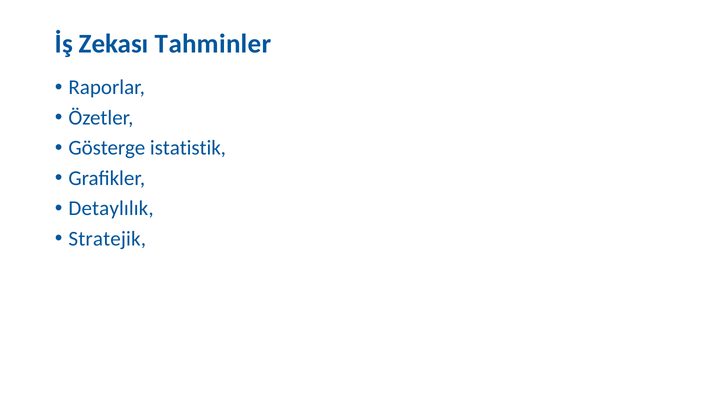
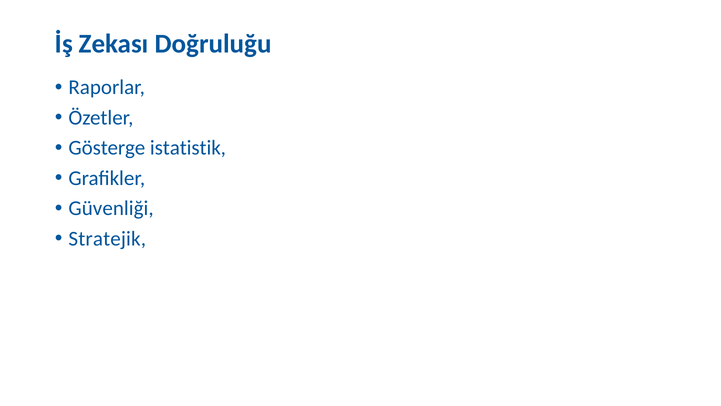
Tahminler: Tahminler -> Doğruluğu
Detaylılık: Detaylılık -> Güvenliği
